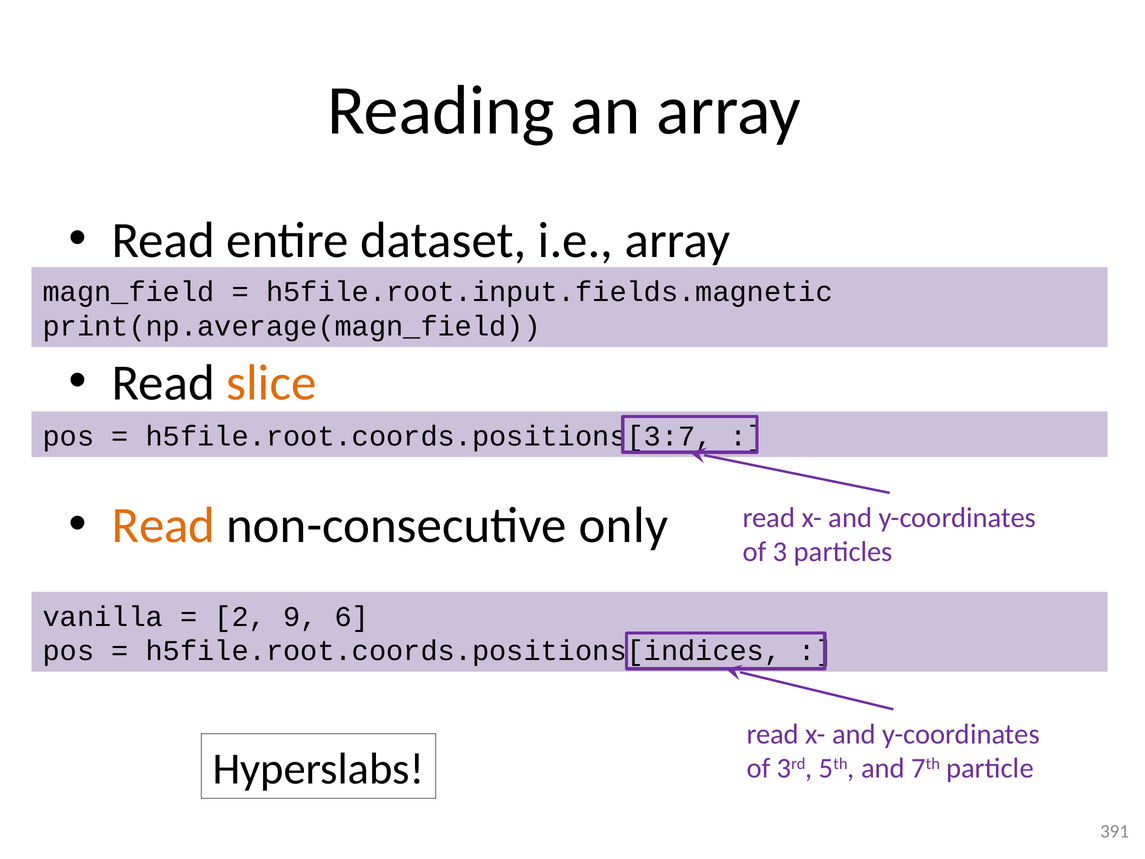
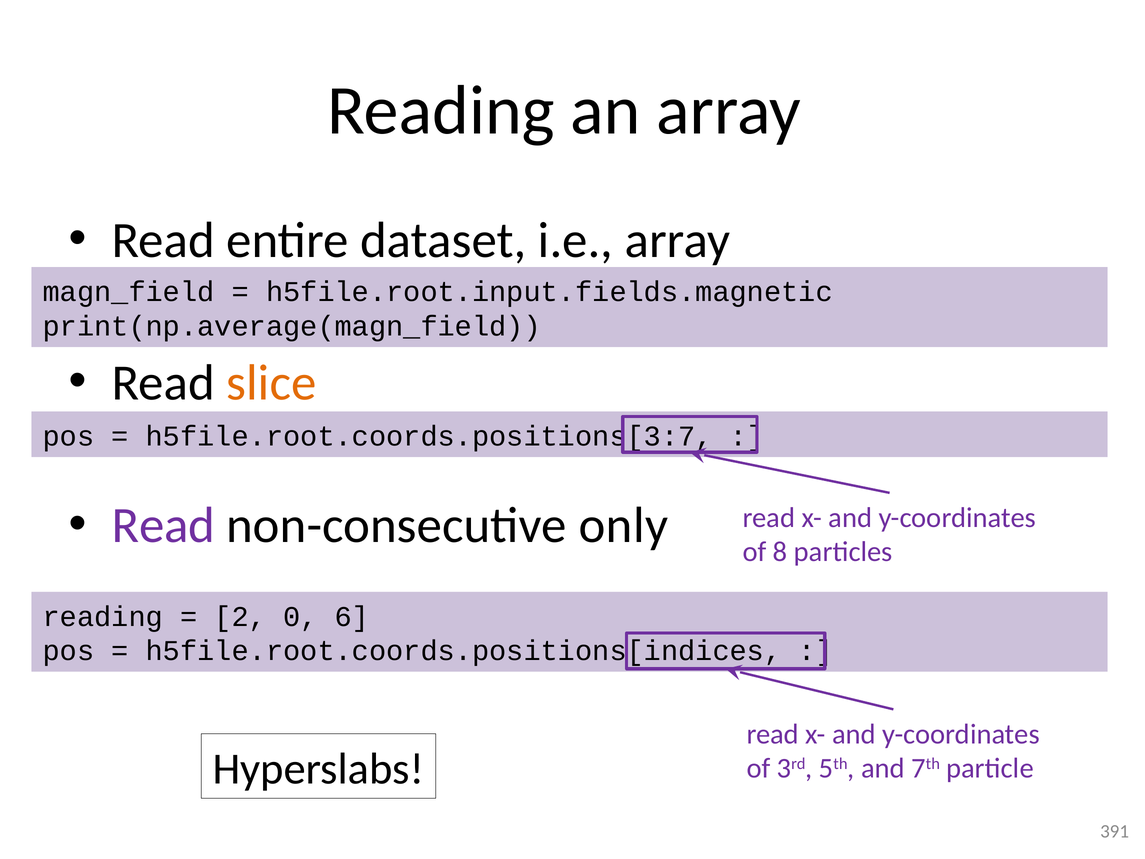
Read at (163, 525) colour: orange -> purple
3: 3 -> 8
vanilla at (103, 616): vanilla -> reading
9: 9 -> 0
